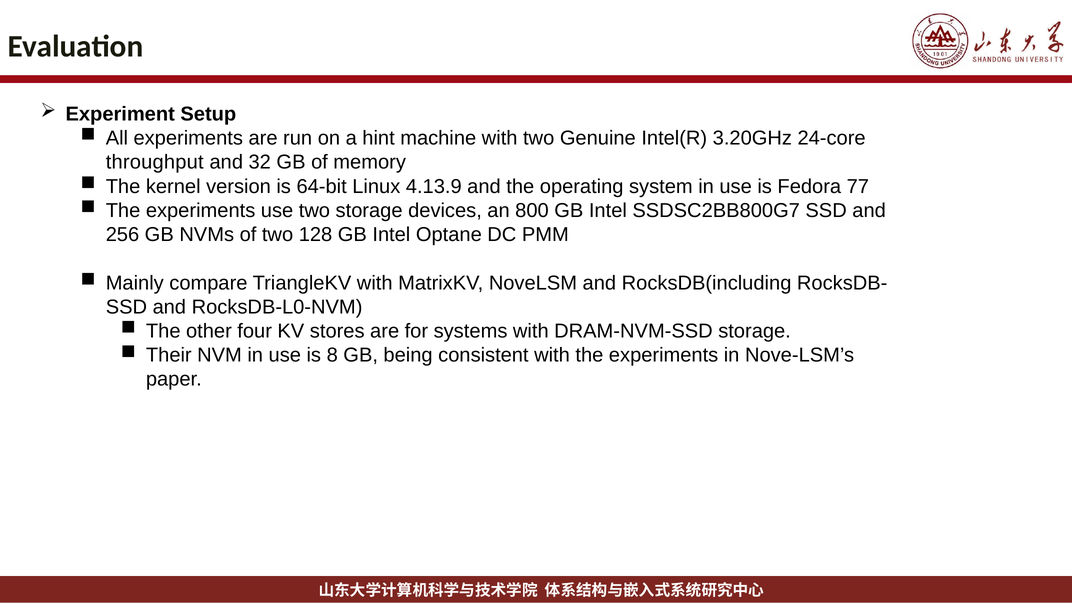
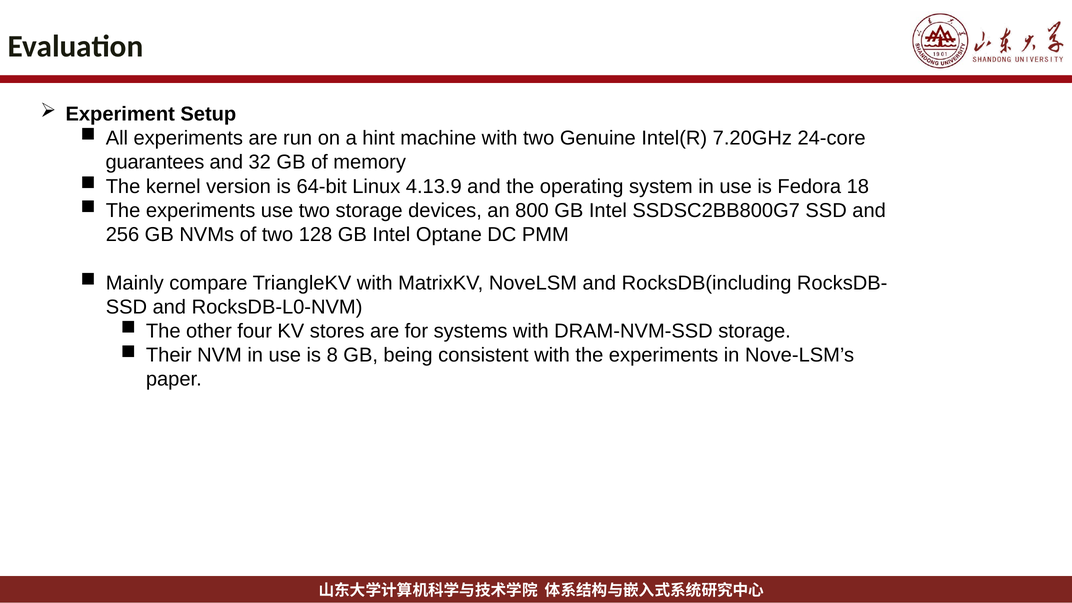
3.20GHz: 3.20GHz -> 7.20GHz
throughput: throughput -> guarantees
77: 77 -> 18
